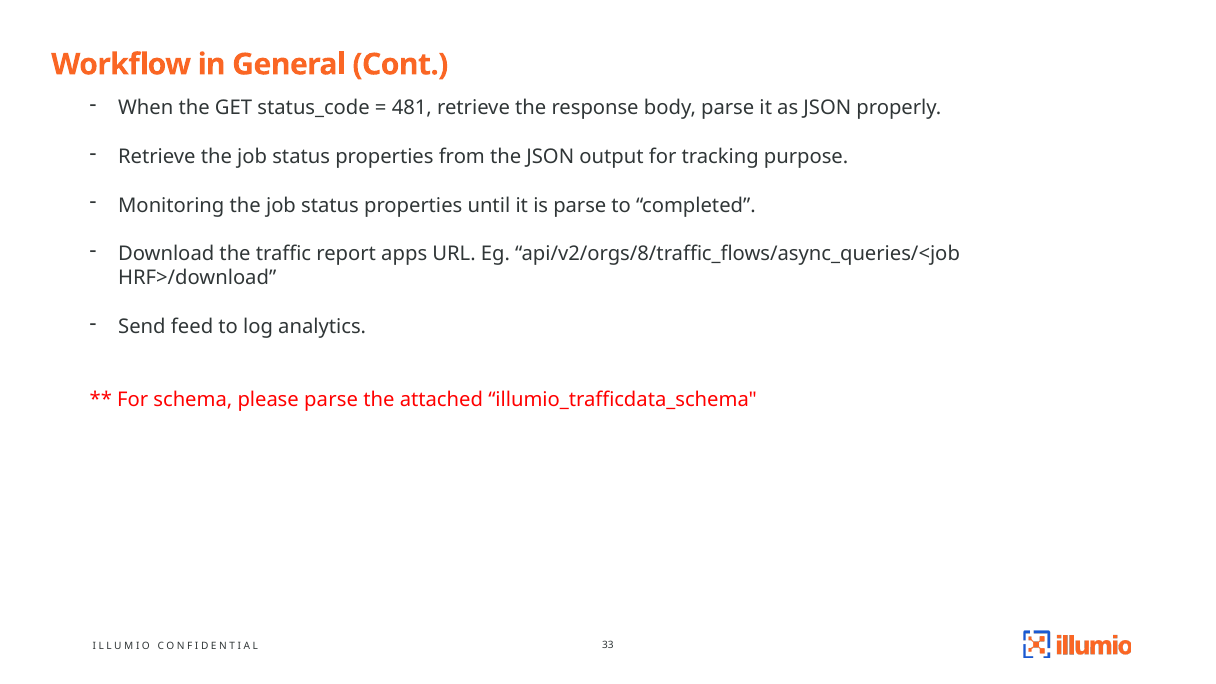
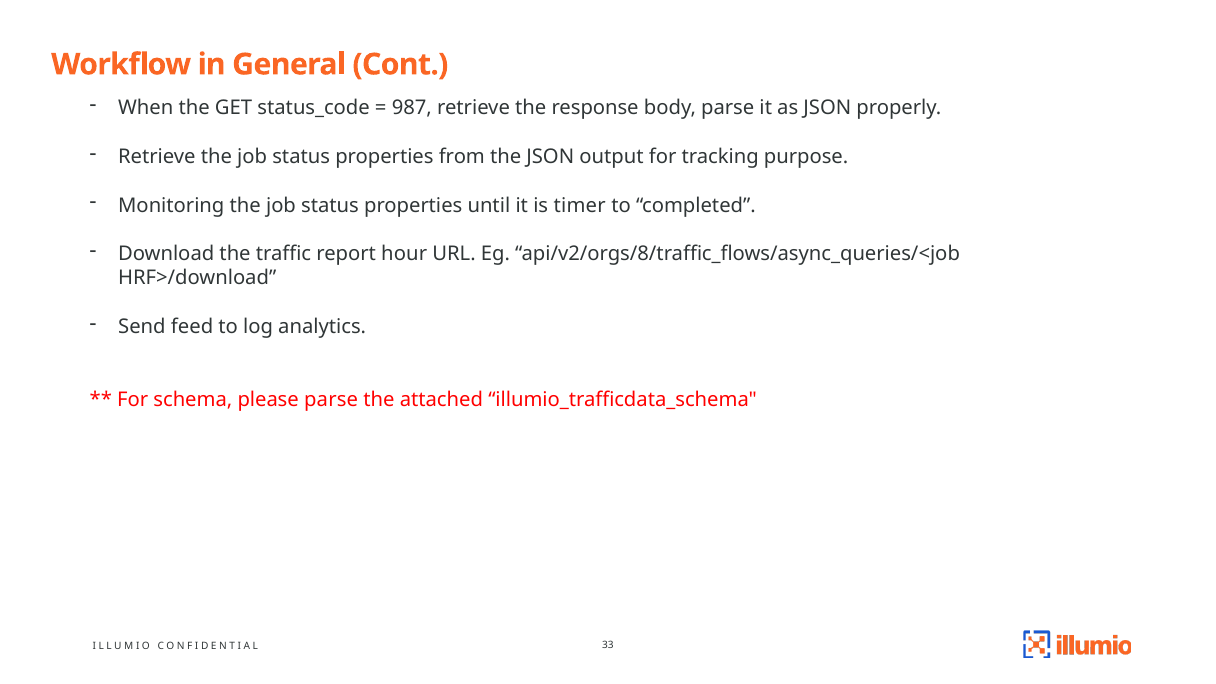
481: 481 -> 987
is parse: parse -> timer
apps: apps -> hour
